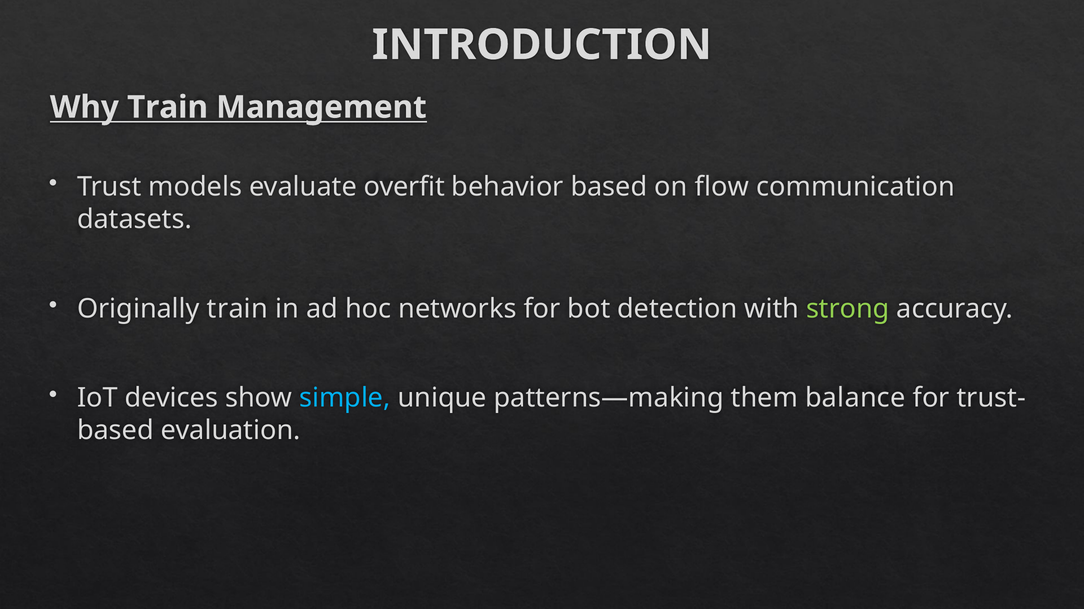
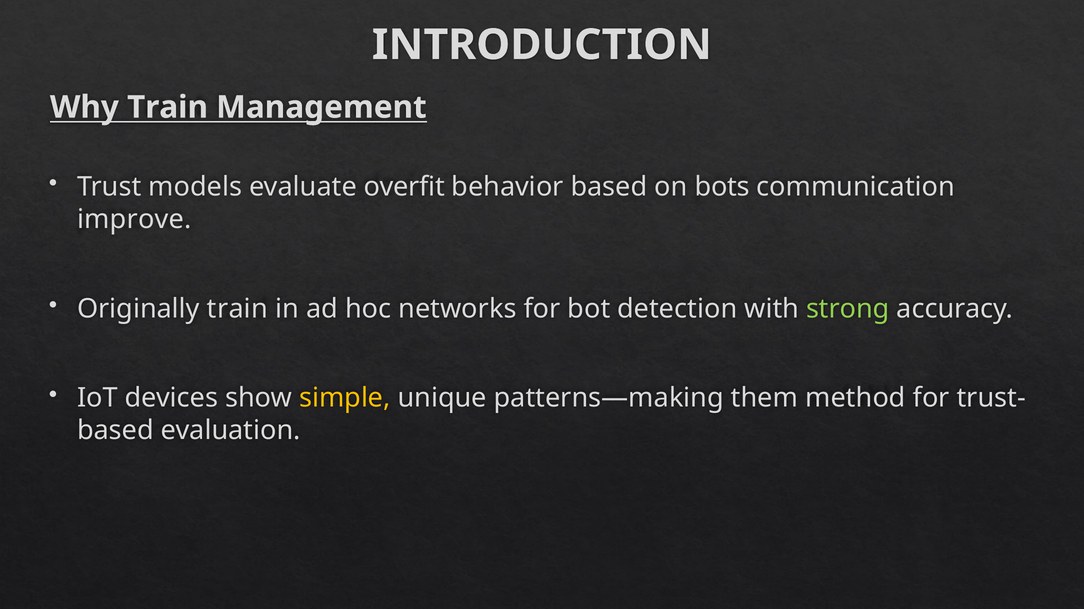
flow: flow -> bots
datasets: datasets -> improve
simple colour: light blue -> yellow
balance: balance -> method
